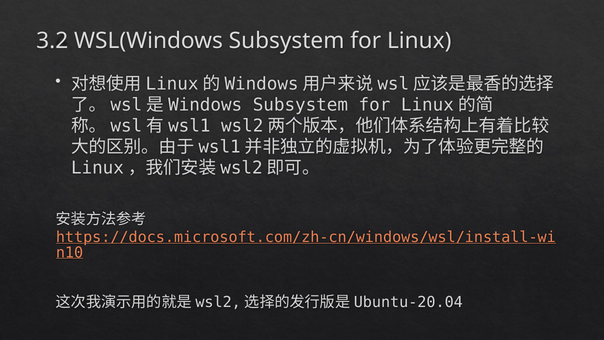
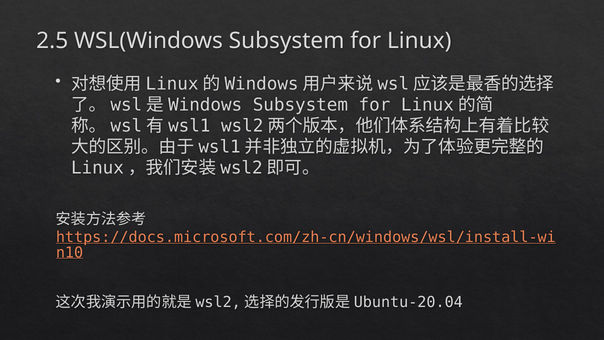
3.2: 3.2 -> 2.5
